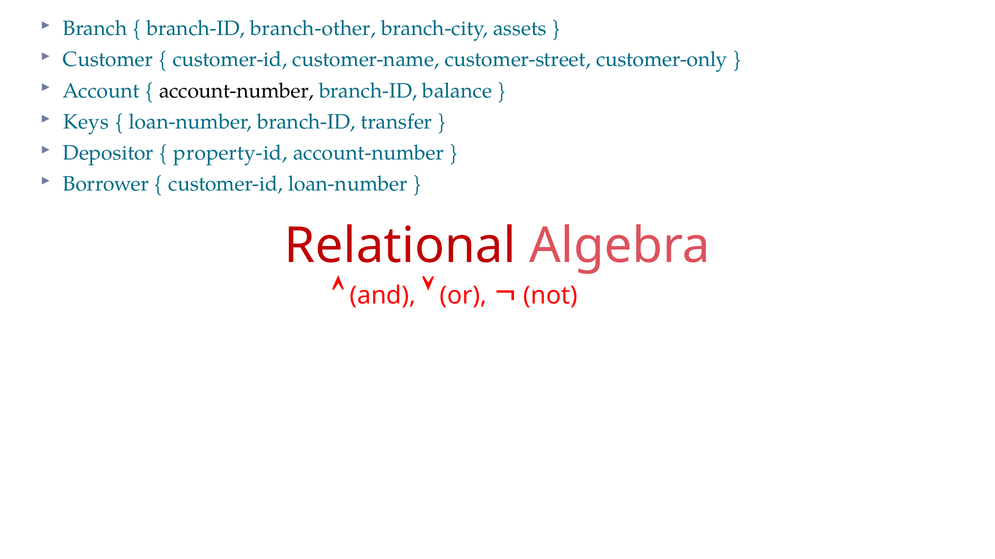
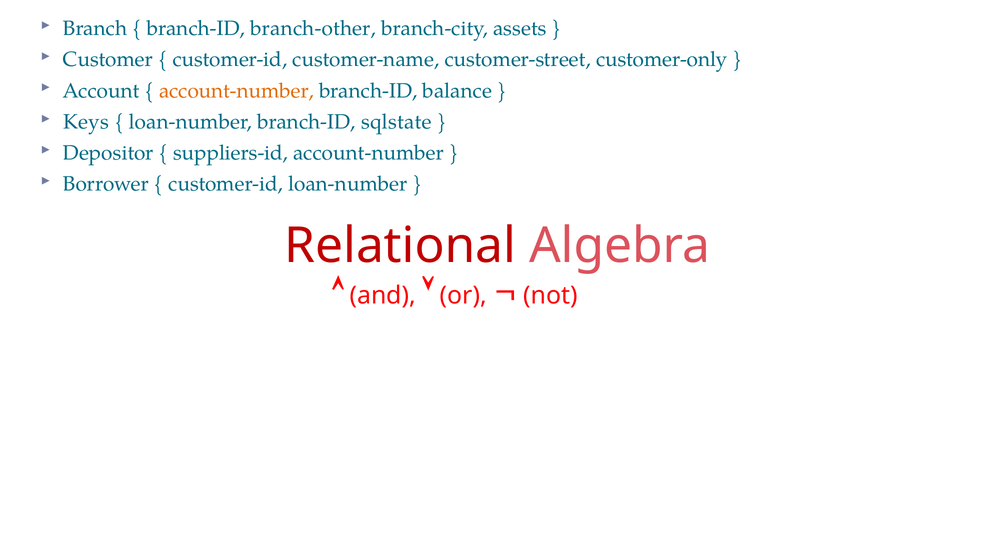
account-number at (236, 91) colour: black -> orange
transfer: transfer -> sqlstate
property-id: property-id -> suppliers-id
